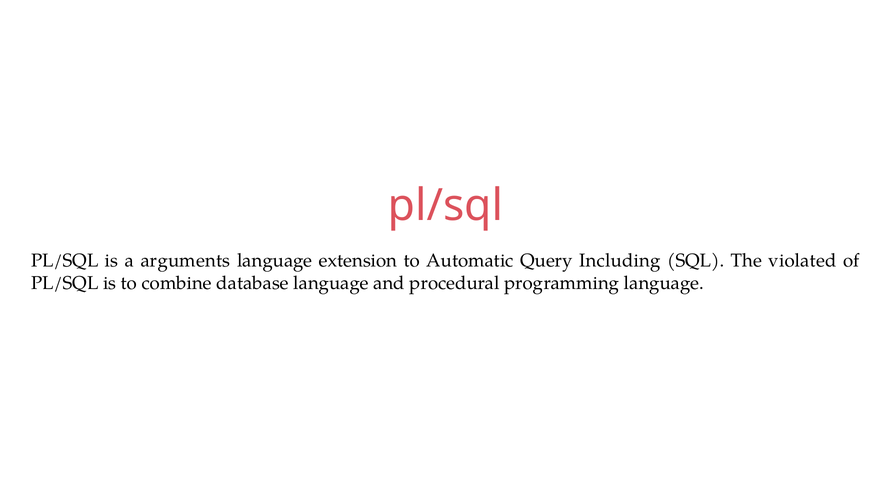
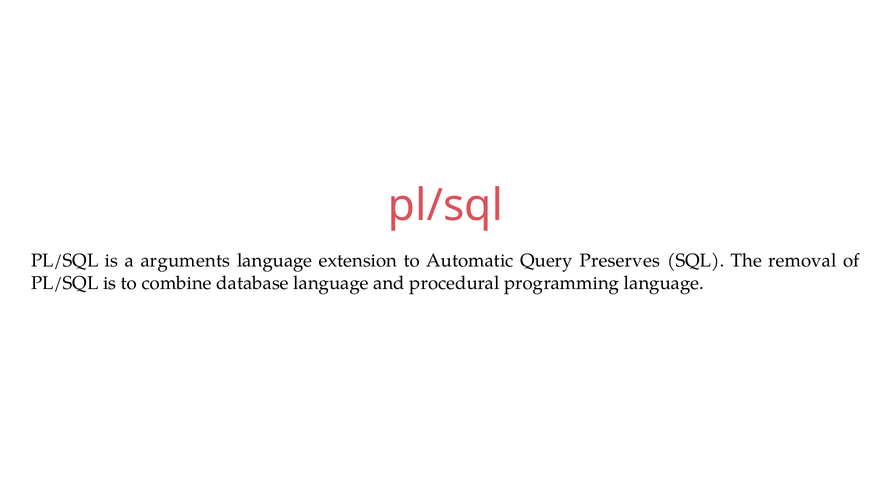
Including: Including -> Preserves
violated: violated -> removal
